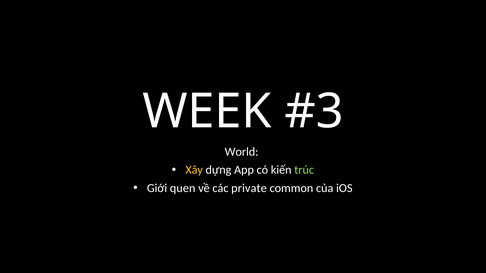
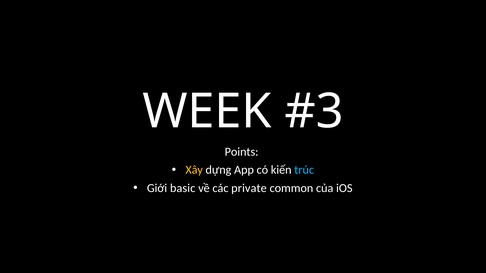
World: World -> Points
trúc colour: light green -> light blue
quen: quen -> basic
